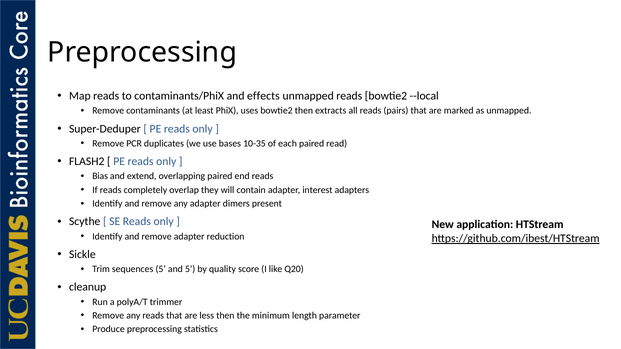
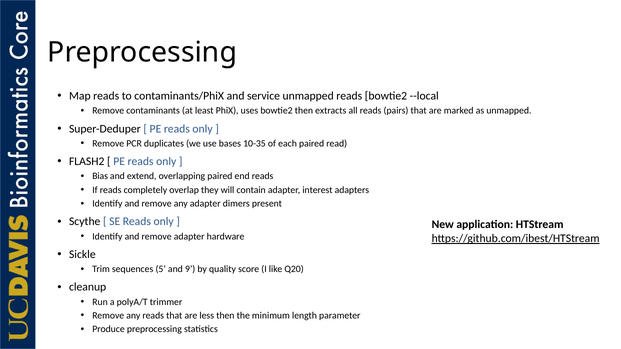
effects: effects -> service
reduction: reduction -> hardware
and 5: 5 -> 9
